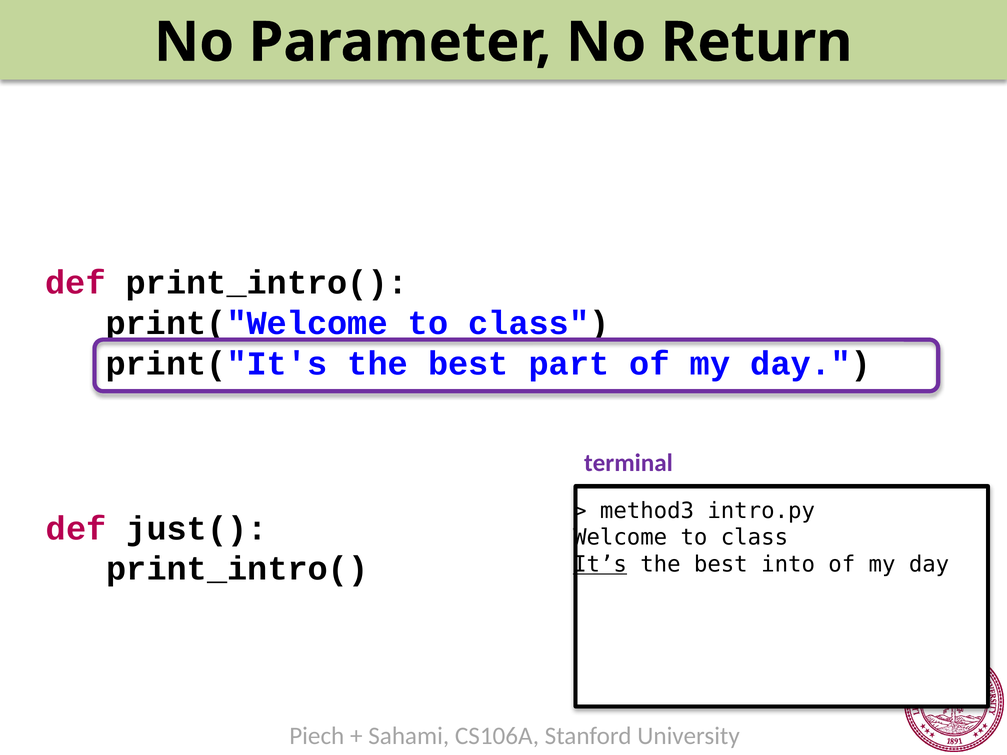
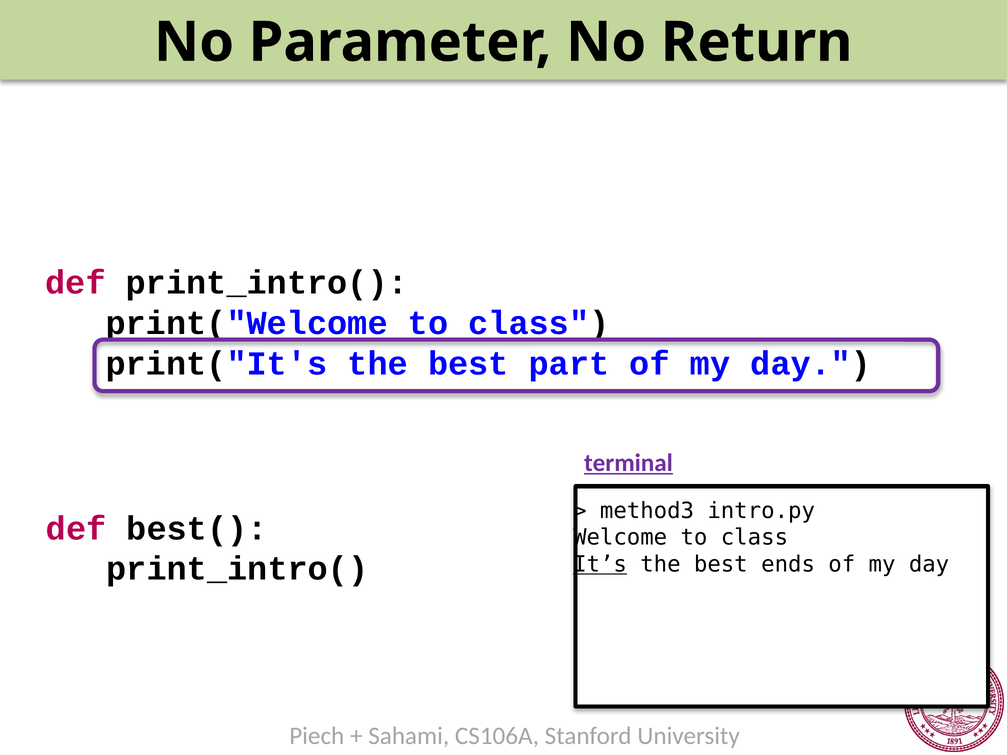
terminal underline: none -> present
just(: just( -> best(
into: into -> ends
